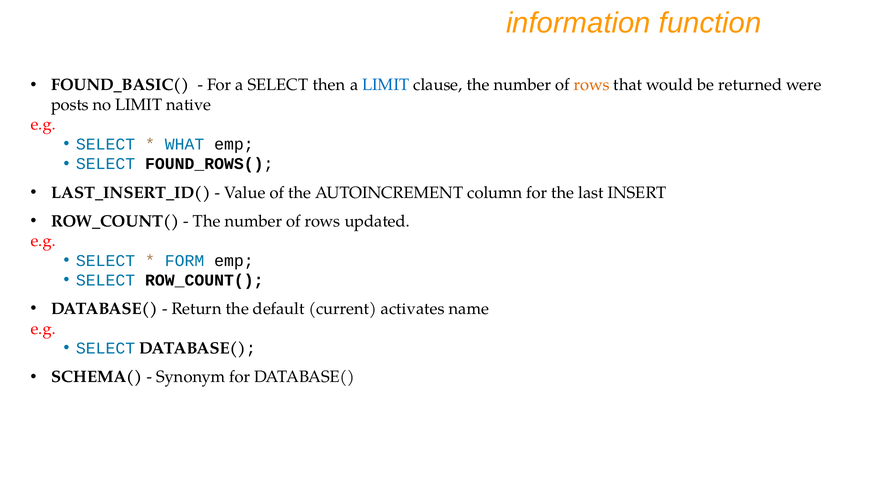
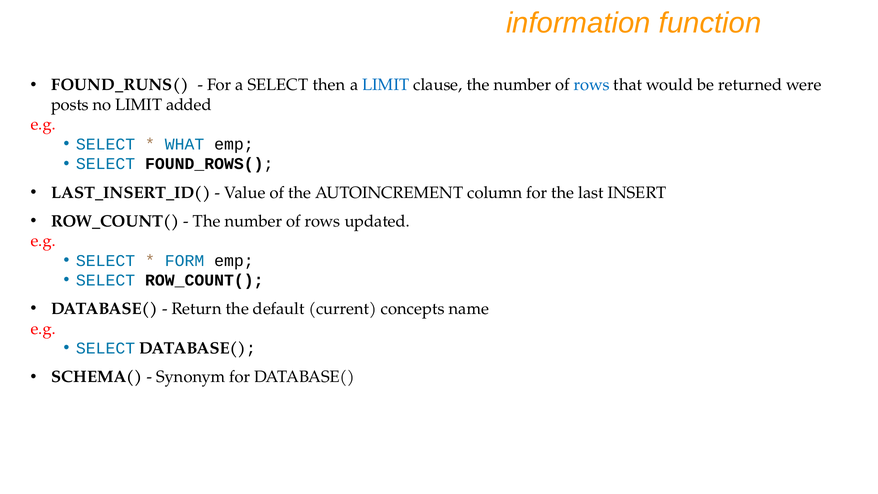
FOUND_BASIC(: FOUND_BASIC( -> FOUND_RUNS(
rows at (592, 85) colour: orange -> blue
native: native -> added
activates: activates -> concepts
